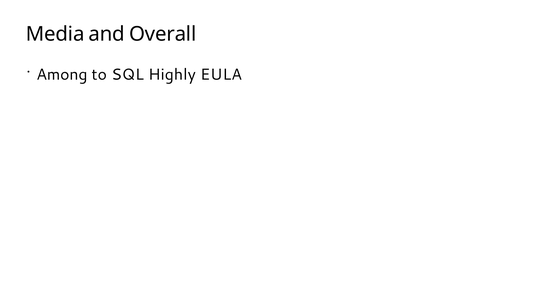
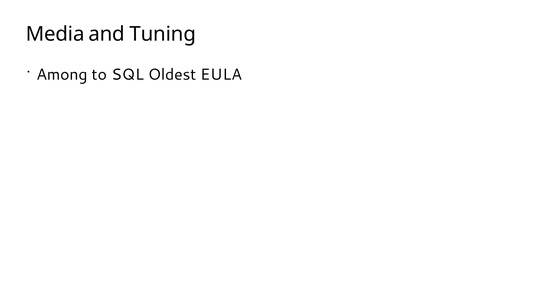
Overall: Overall -> Tuning
Highly: Highly -> Oldest
